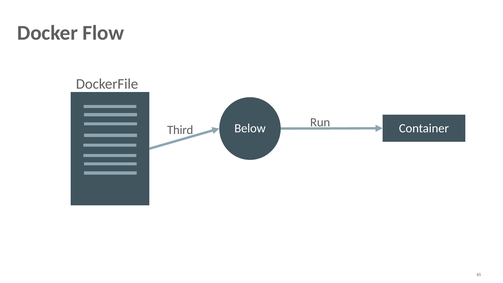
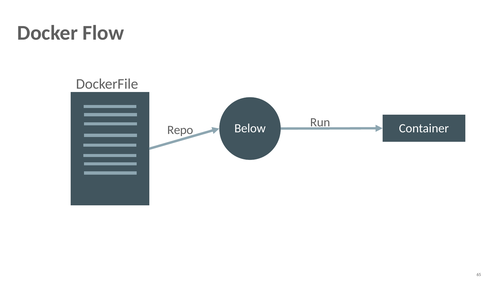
Third: Third -> Repo
